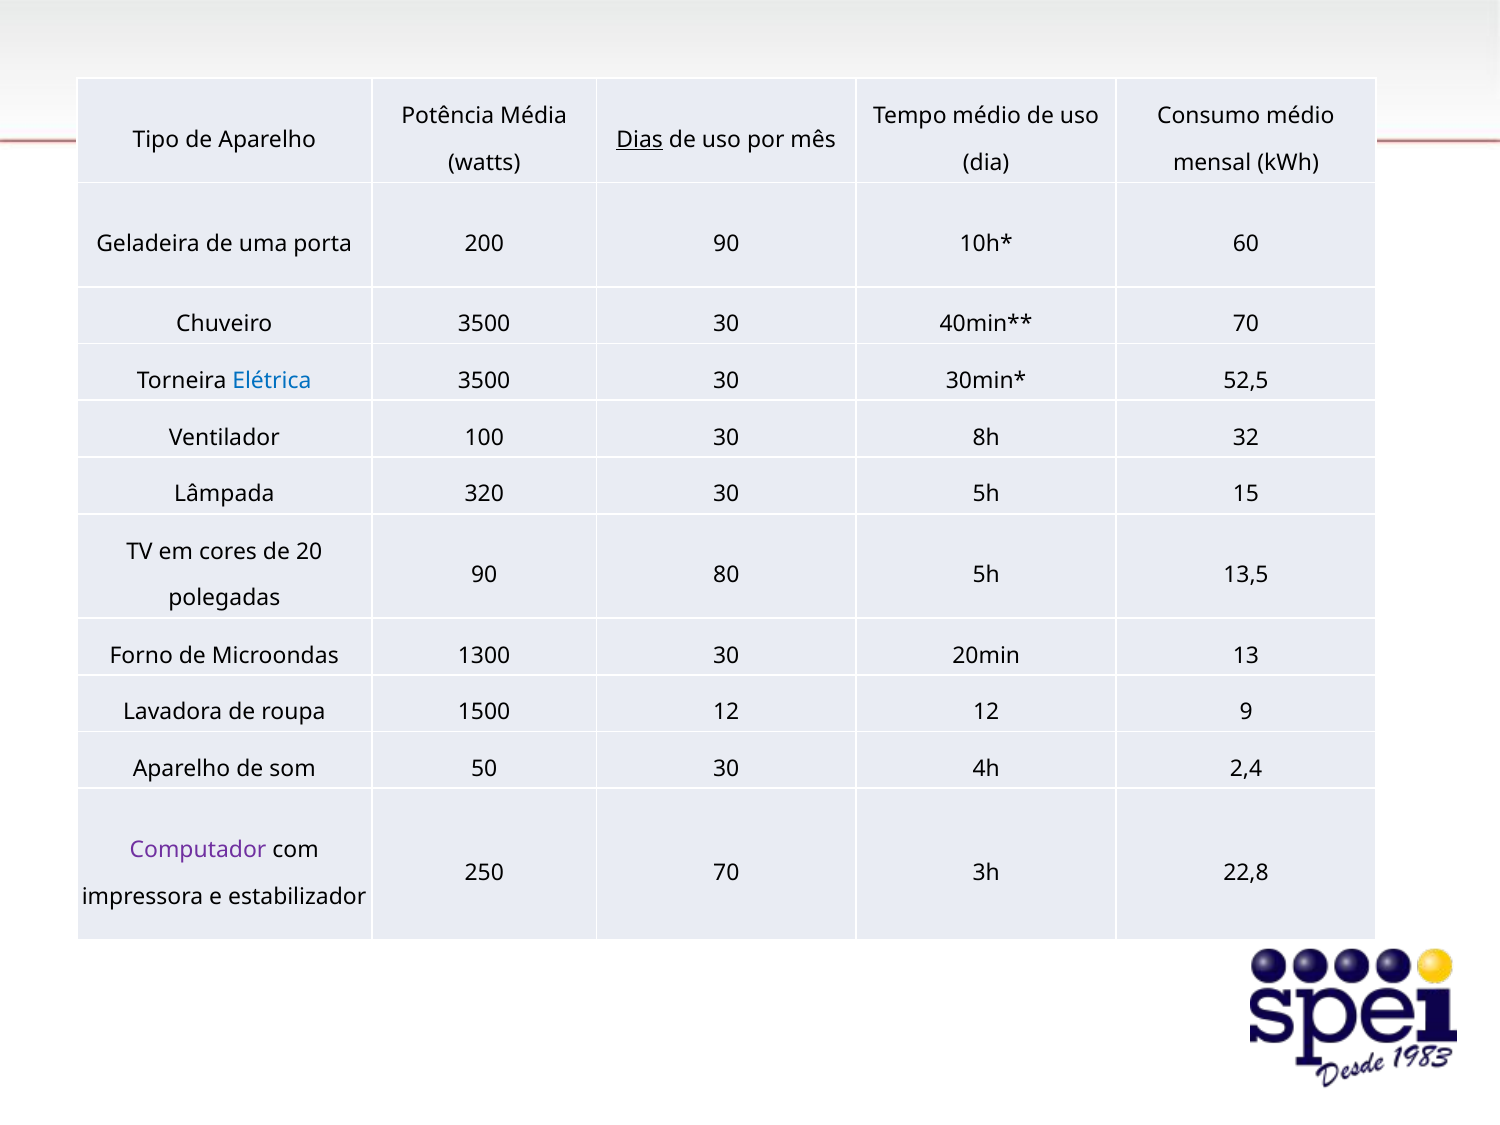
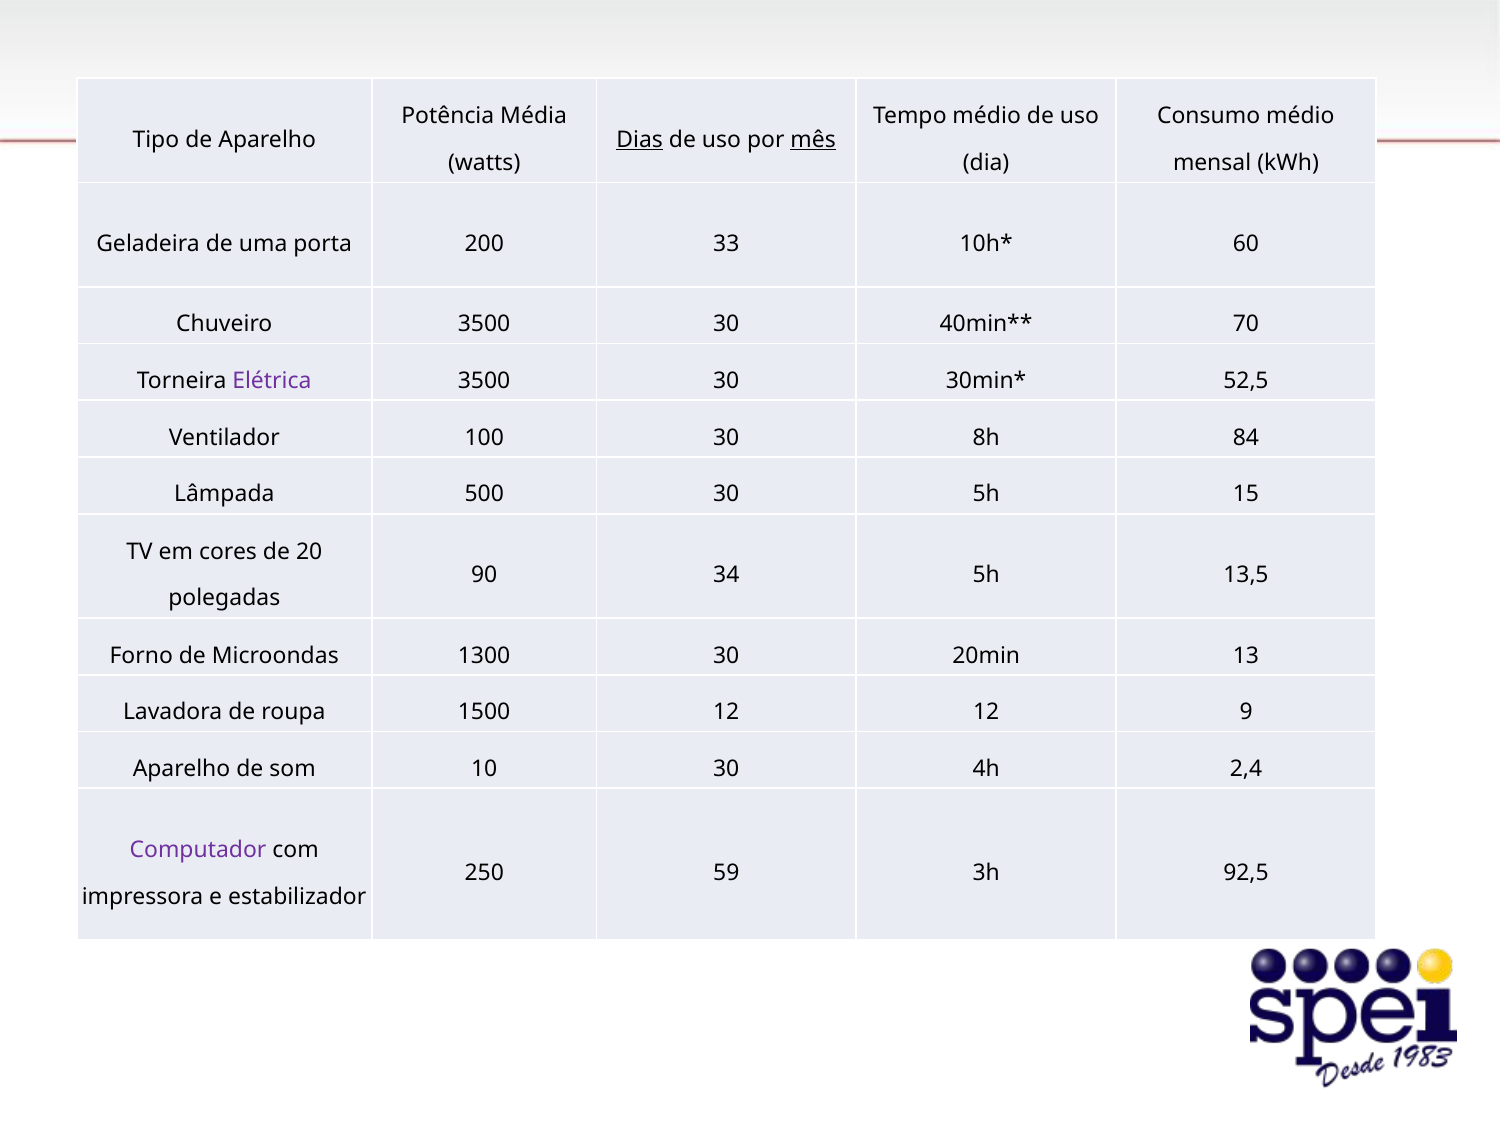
mês underline: none -> present
200 90: 90 -> 33
Elétrica colour: blue -> purple
32: 32 -> 84
320: 320 -> 500
80: 80 -> 34
50: 50 -> 10
250 70: 70 -> 59
22,8: 22,8 -> 92,5
